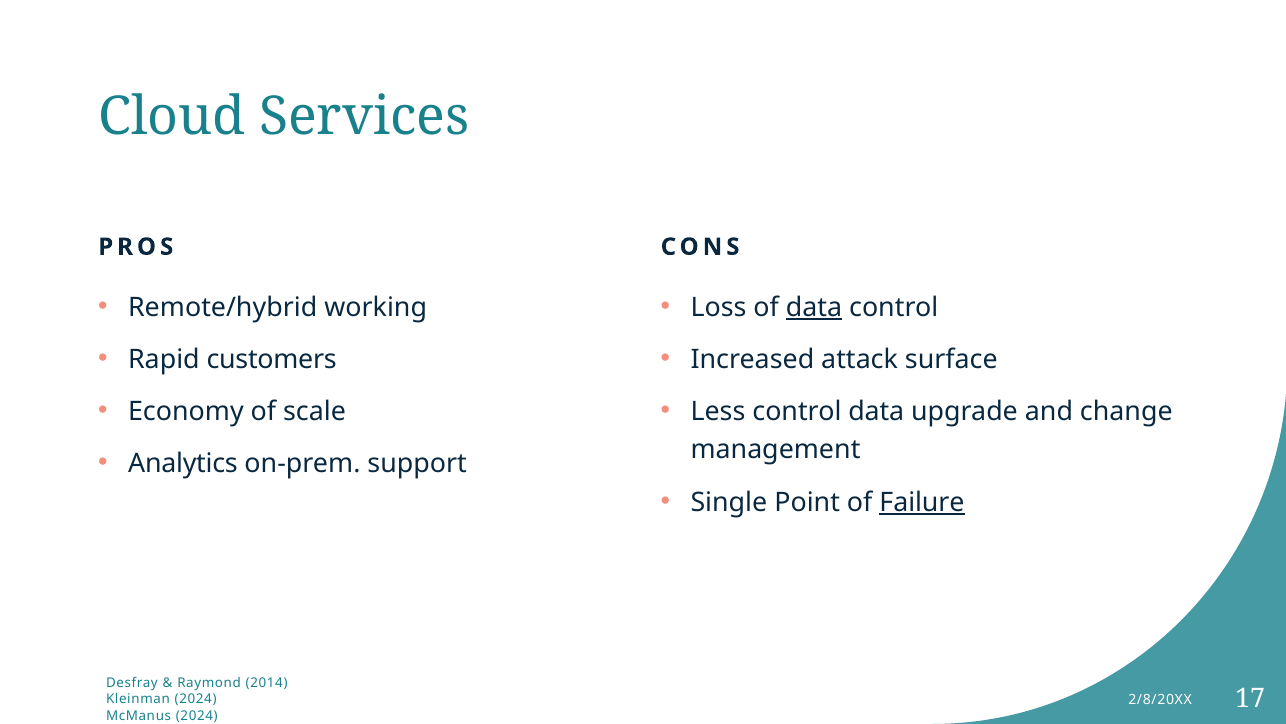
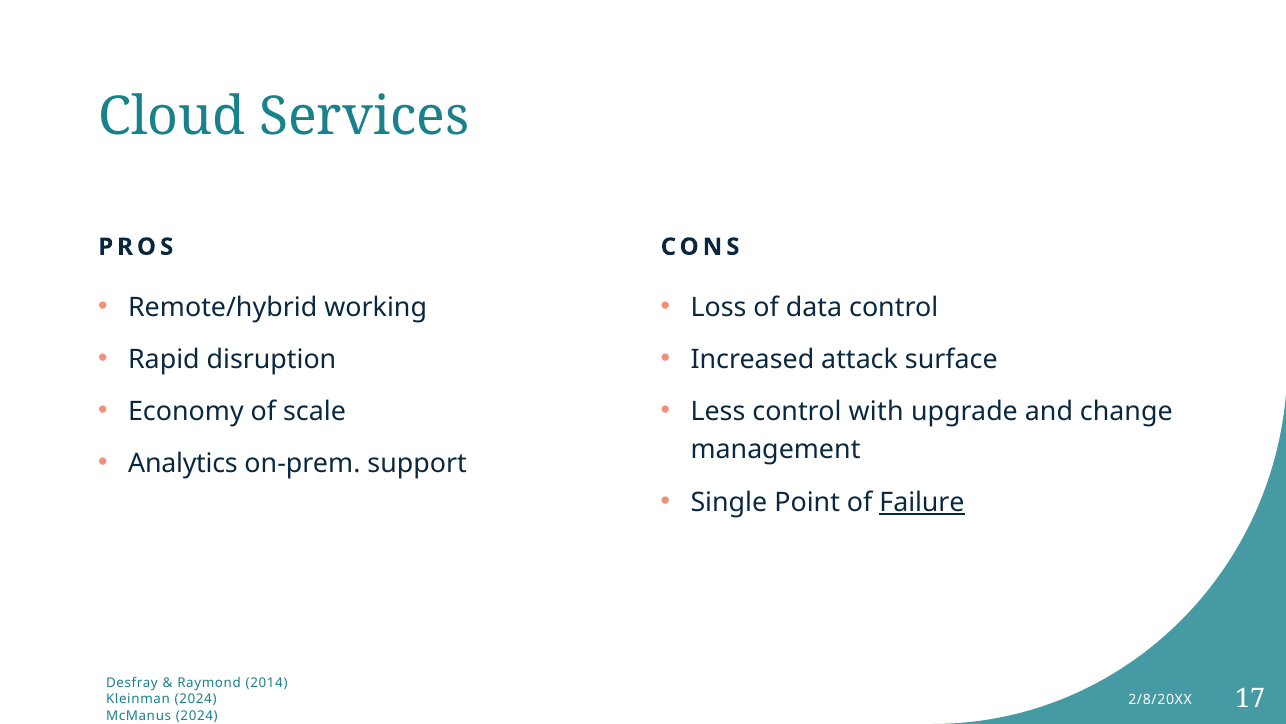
data at (814, 307) underline: present -> none
customers: customers -> disruption
control data: data -> with
